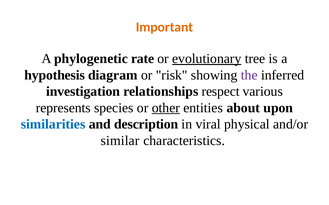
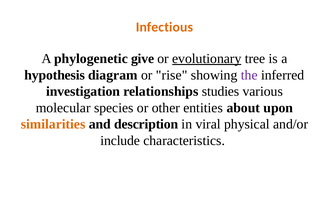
Important: Important -> Infectious
rate: rate -> give
risk: risk -> rise
respect: respect -> studies
represents: represents -> molecular
other underline: present -> none
similarities colour: blue -> orange
similar: similar -> include
